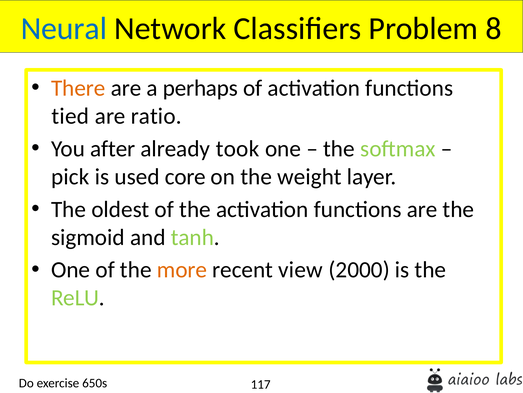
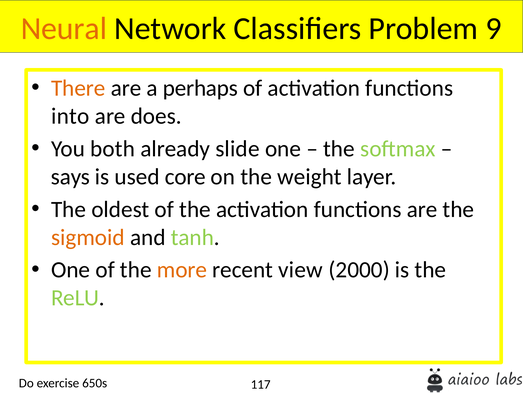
Neural colour: blue -> orange
8: 8 -> 9
tied: tied -> into
ratio: ratio -> does
after: after -> both
took: took -> slide
pick: pick -> says
sigmoid colour: black -> orange
